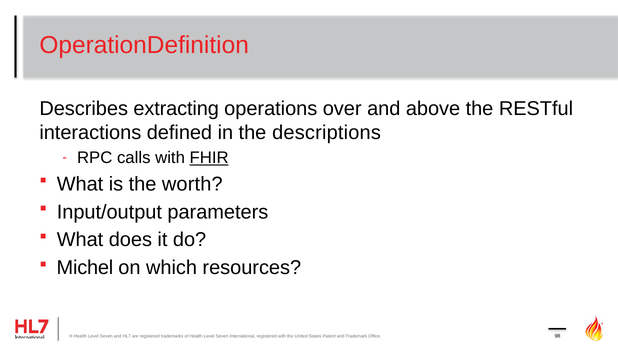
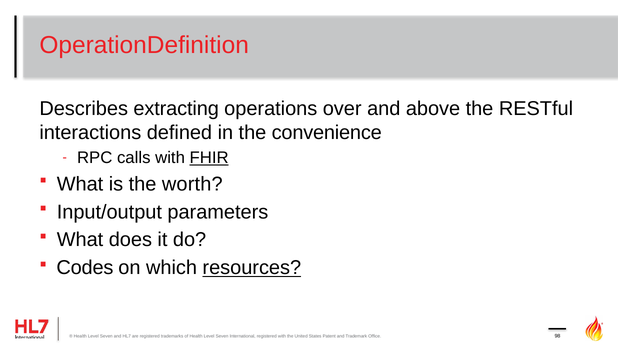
descriptions: descriptions -> convenience
Michel: Michel -> Codes
resources underline: none -> present
